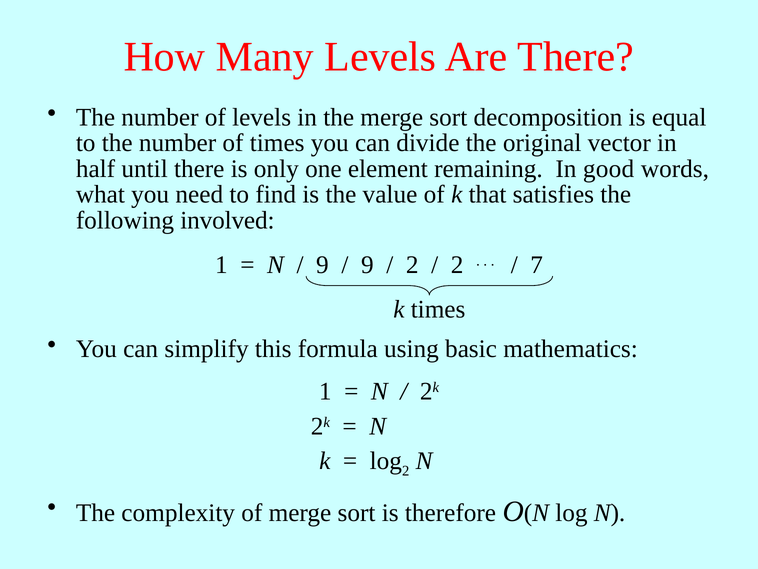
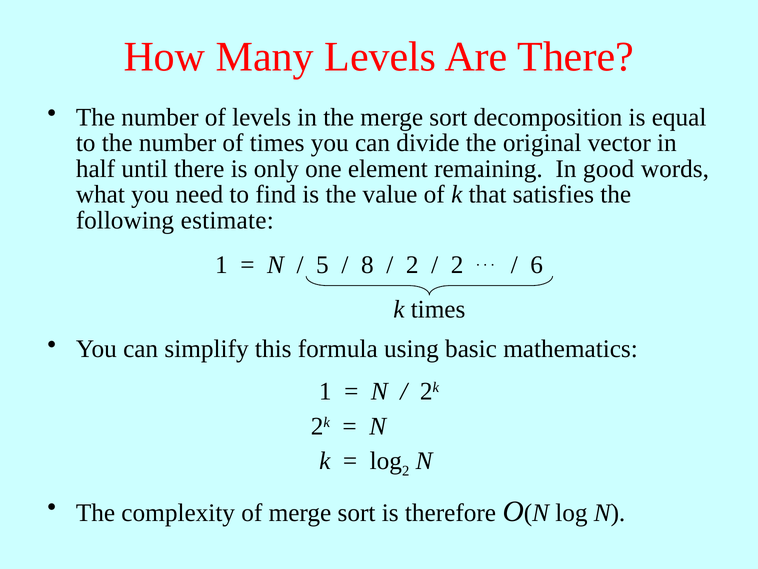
involved: involved -> estimate
9 at (322, 265): 9 -> 5
9 at (367, 265): 9 -> 8
7: 7 -> 6
